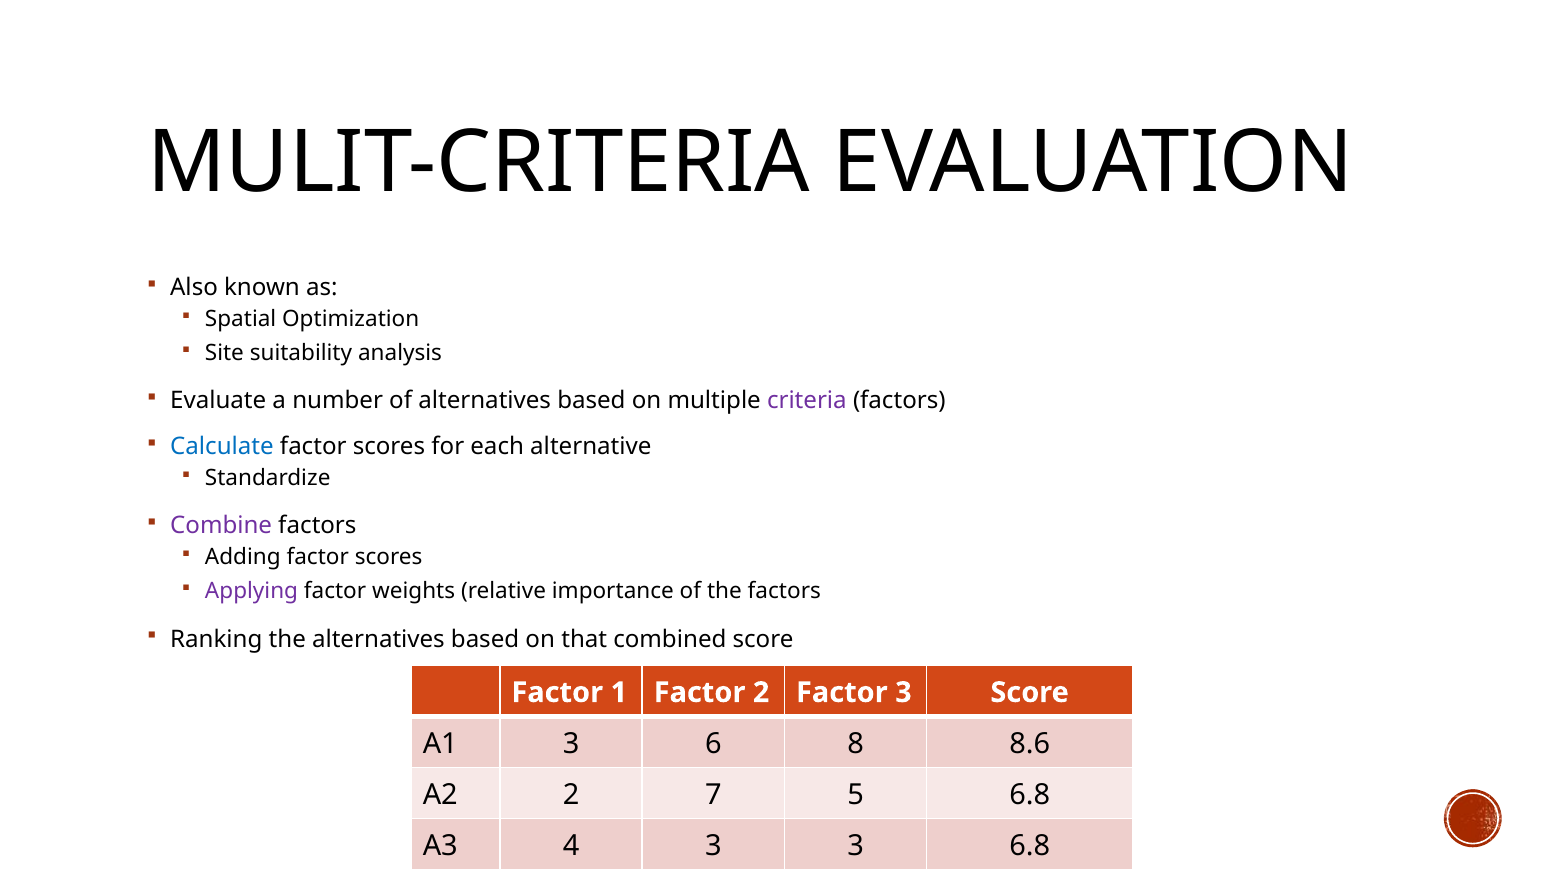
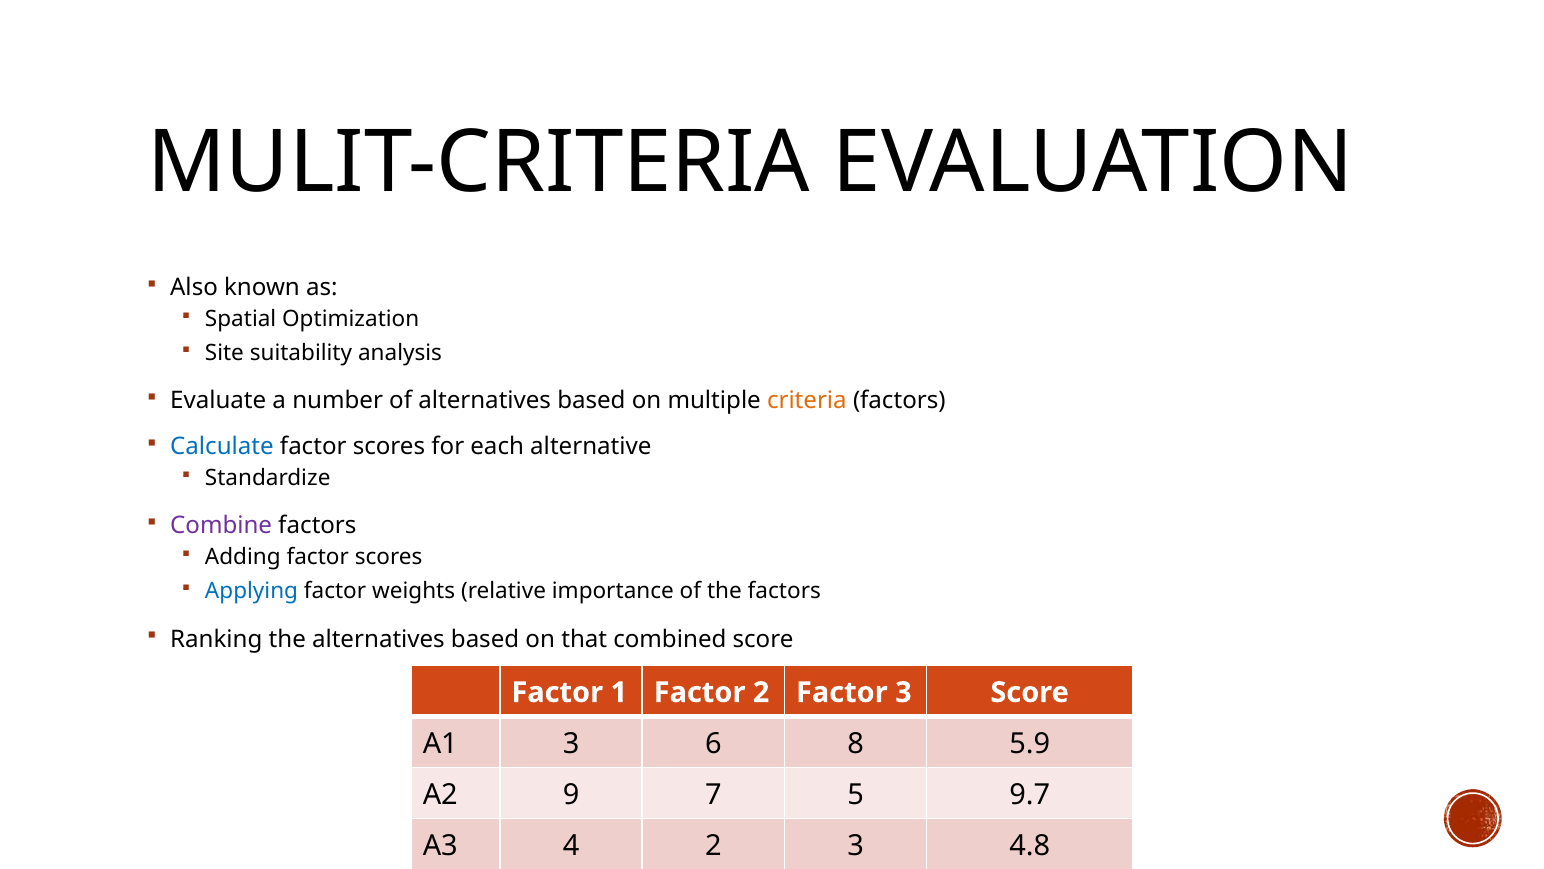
criteria colour: purple -> orange
Applying colour: purple -> blue
8.6: 8.6 -> 5.9
A2 2: 2 -> 9
5 6.8: 6.8 -> 9.7
4 3: 3 -> 2
3 6.8: 6.8 -> 4.8
